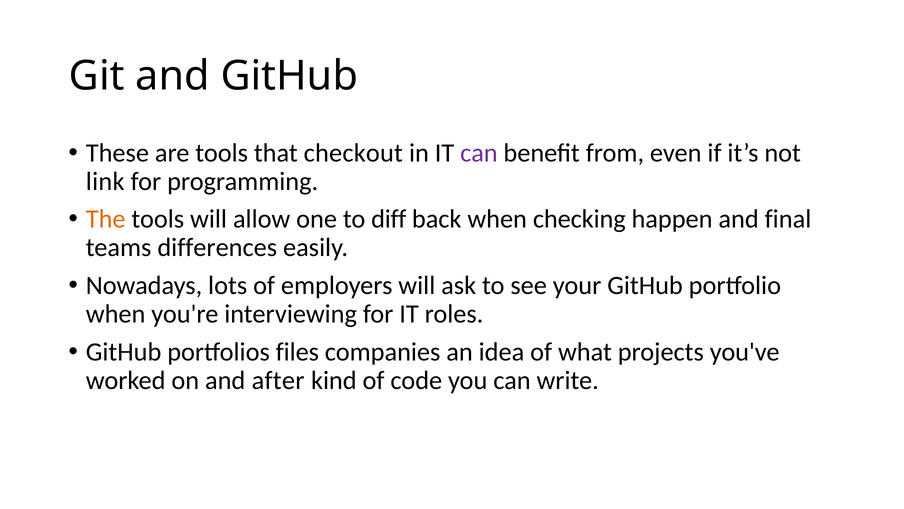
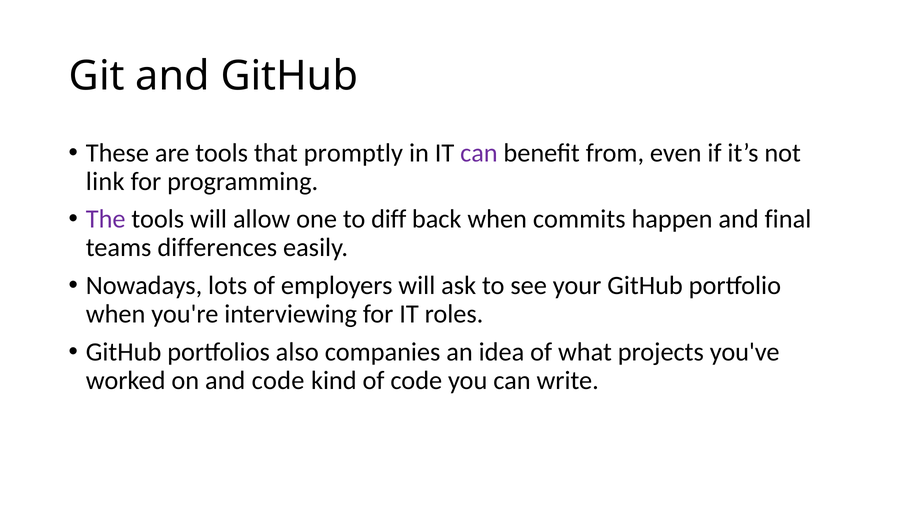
checkout: checkout -> promptly
The colour: orange -> purple
checking: checking -> commits
files: files -> also
and after: after -> code
